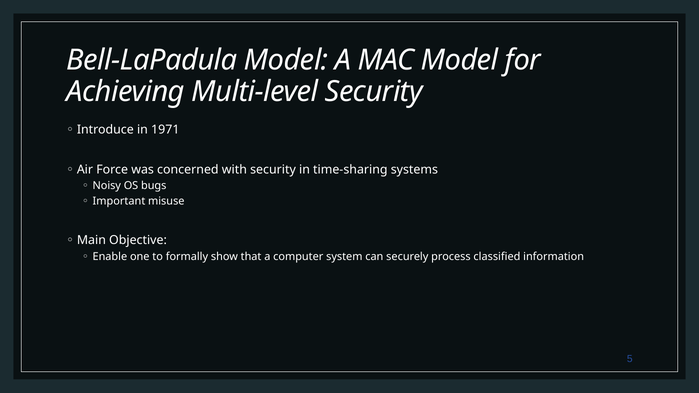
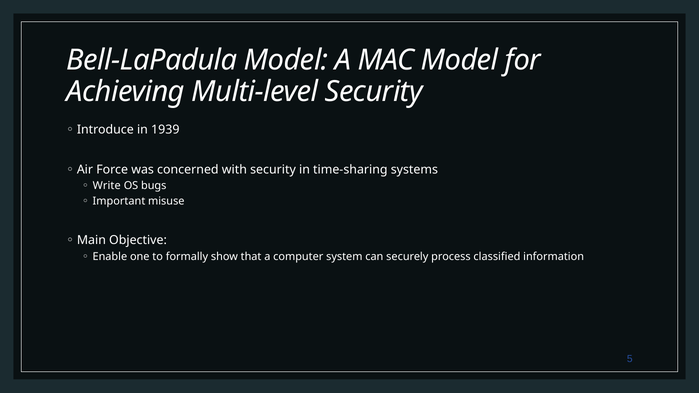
1971: 1971 -> 1939
Noisy: Noisy -> Write
